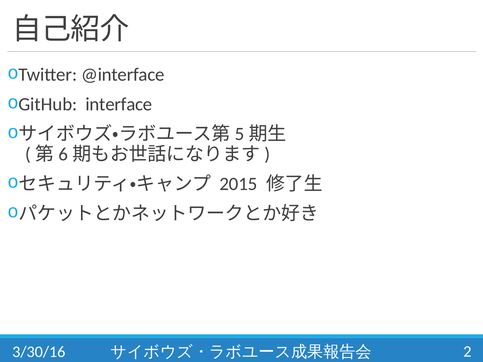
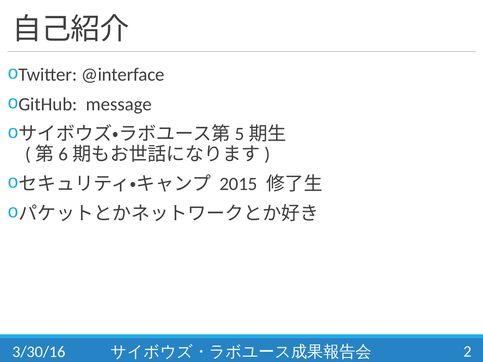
interface: interface -> message
